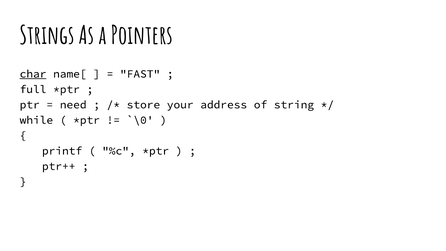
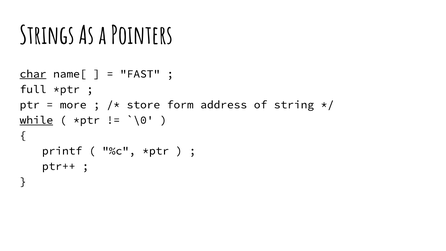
need: need -> more
your: your -> form
while underline: none -> present
